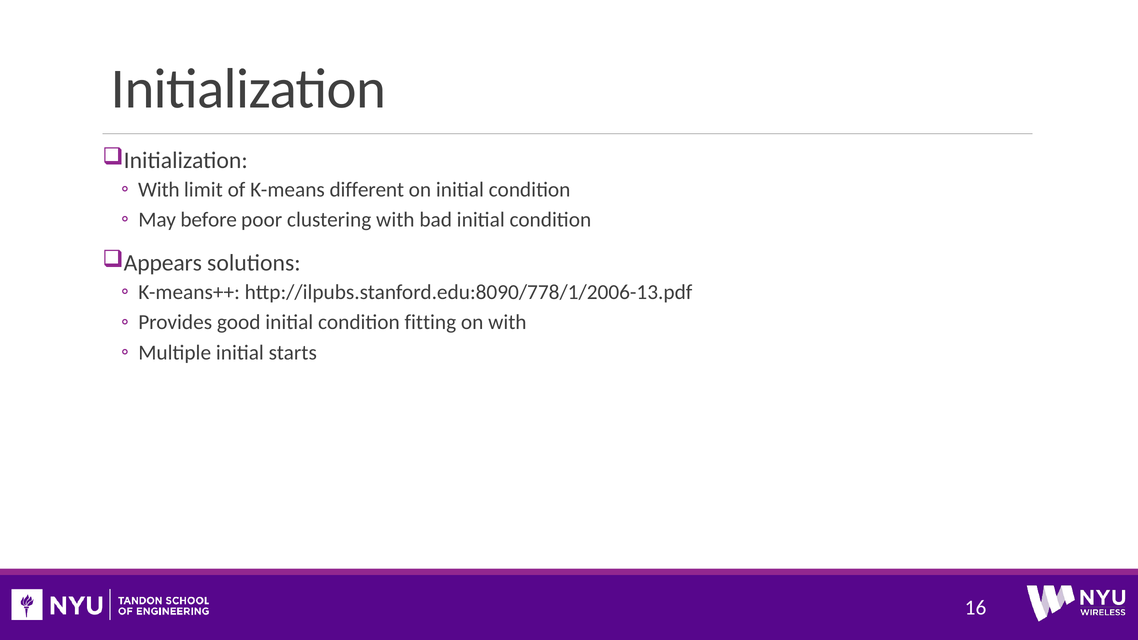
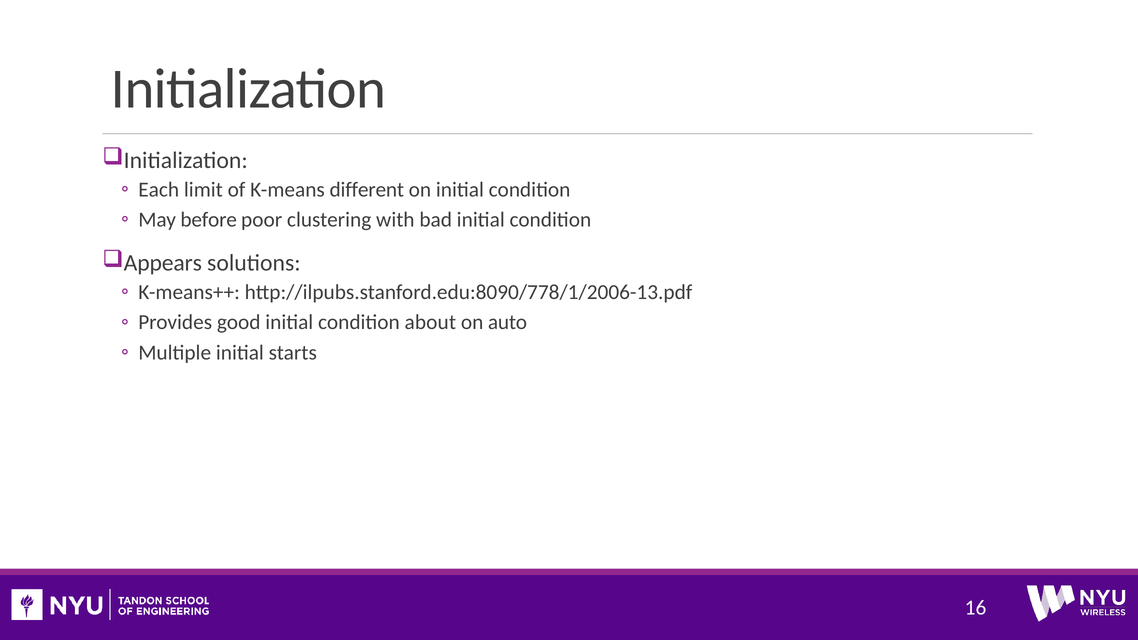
With at (159, 190): With -> Each
fitting: fitting -> about
on with: with -> auto
